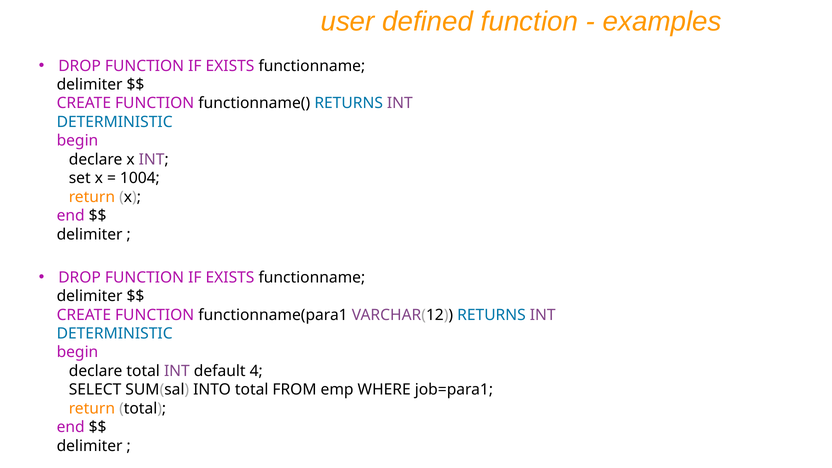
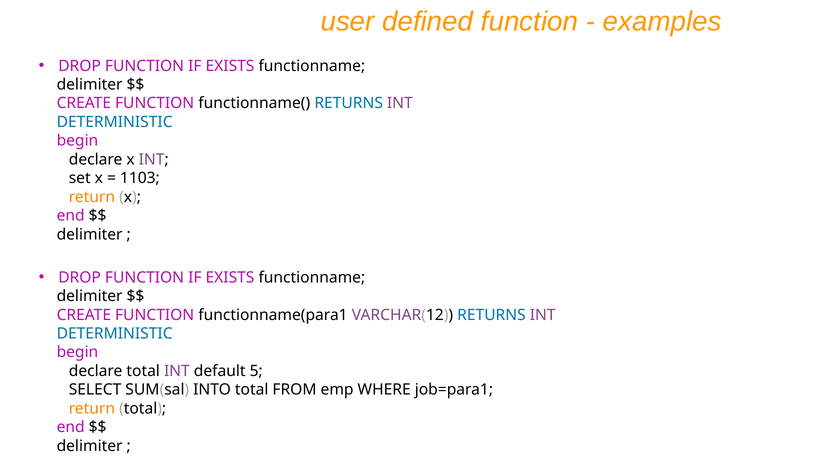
1004: 1004 -> 1103
4: 4 -> 5
